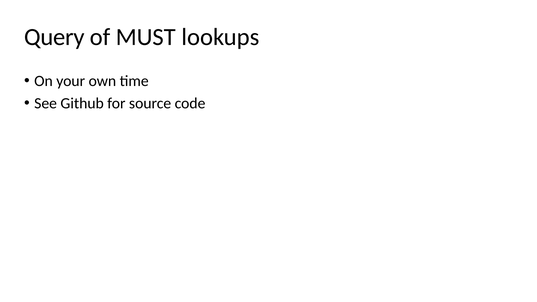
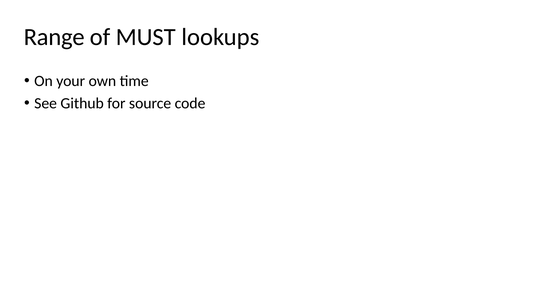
Query: Query -> Range
